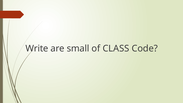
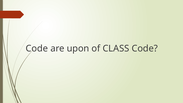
Write at (37, 48): Write -> Code
small: small -> upon
